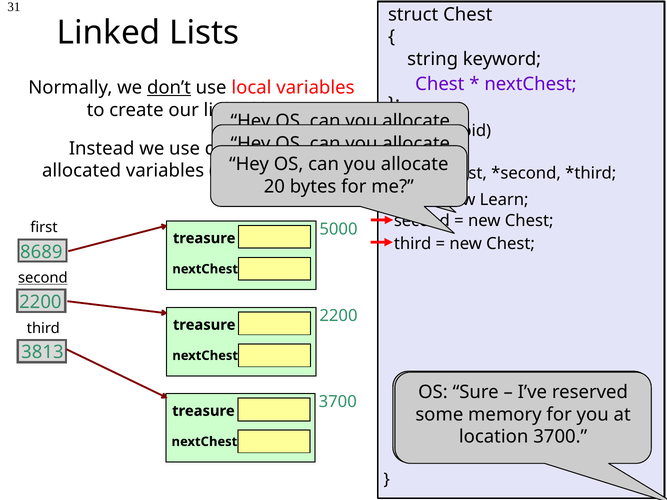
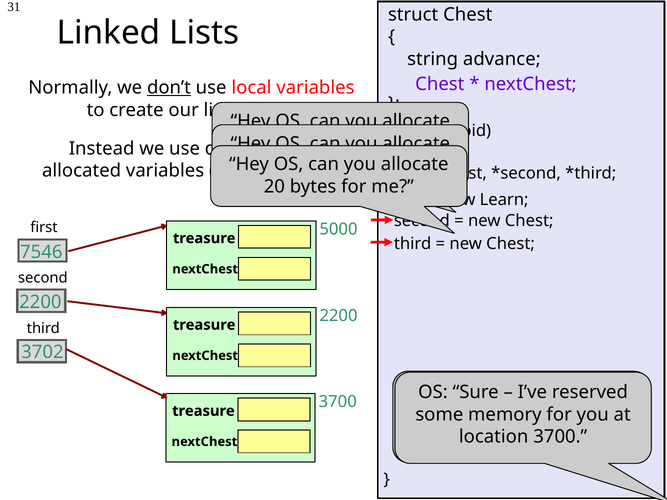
keyword: keyword -> advance
8689: 8689 -> 7546
second at (43, 278) underline: present -> none
3813: 3813 -> 3702
